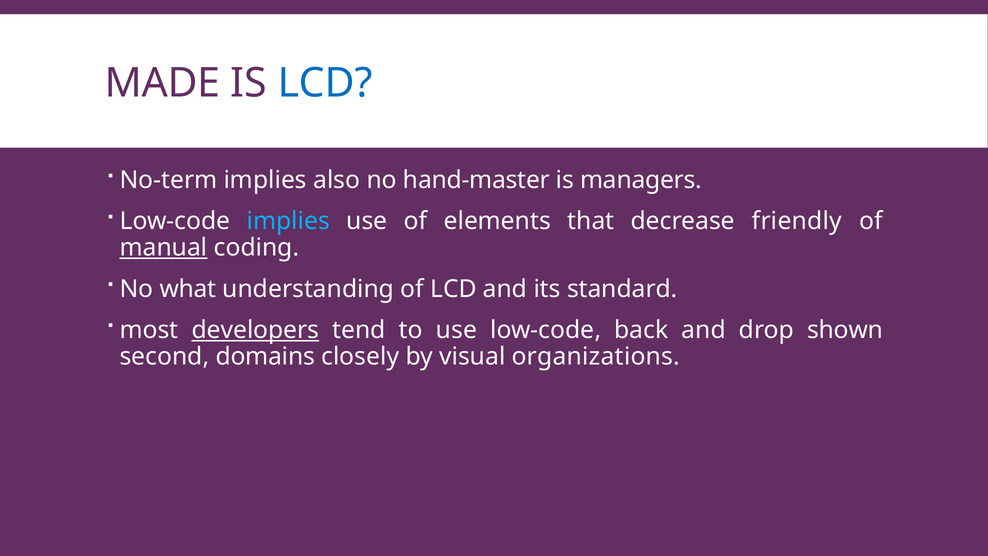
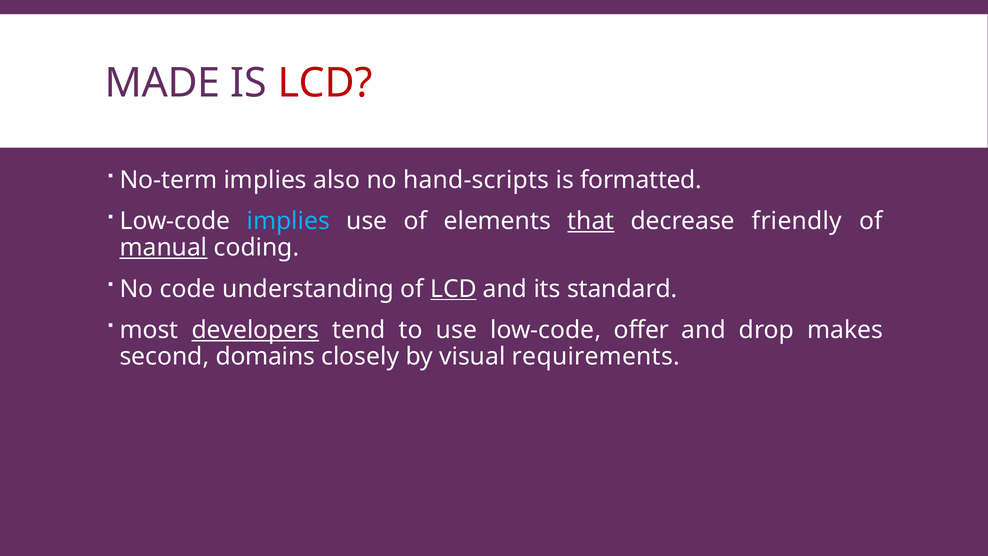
LCD at (325, 83) colour: blue -> red
hand-master: hand-master -> hand-scripts
managers: managers -> formatted
that underline: none -> present
what: what -> code
LCD at (453, 289) underline: none -> present
back: back -> offer
shown: shown -> makes
organizations: organizations -> requirements
